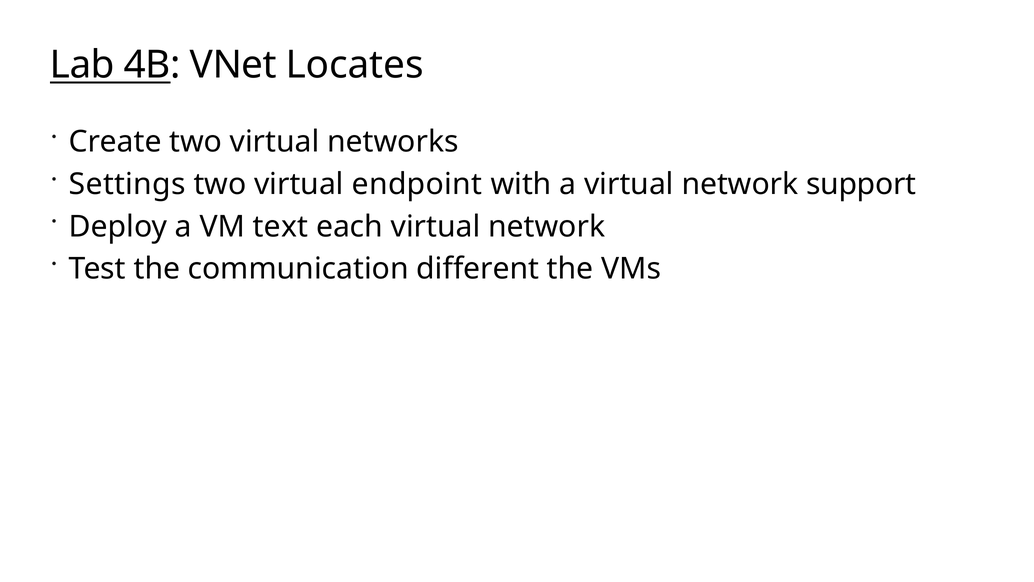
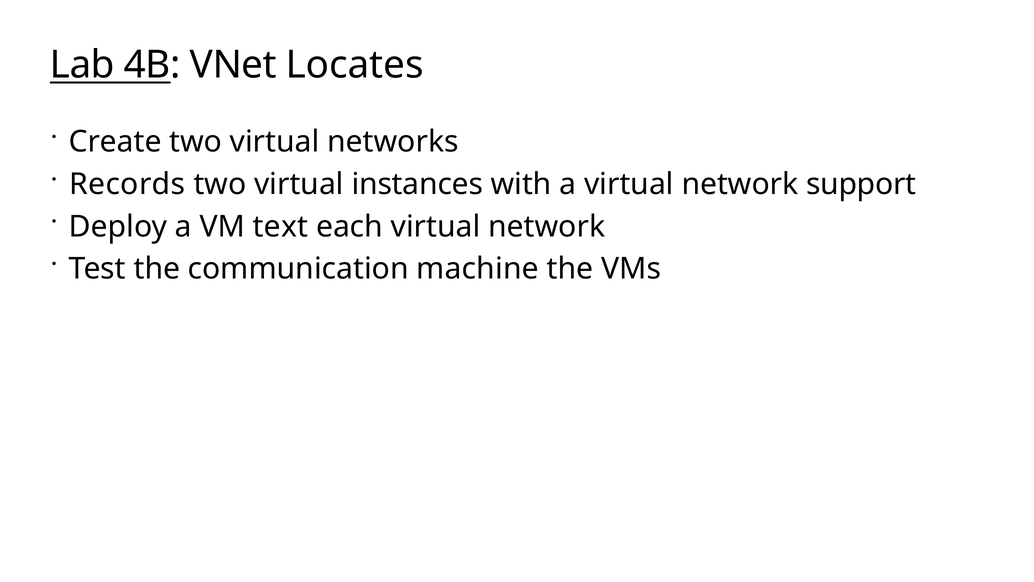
Settings: Settings -> Records
endpoint: endpoint -> instances
different: different -> machine
